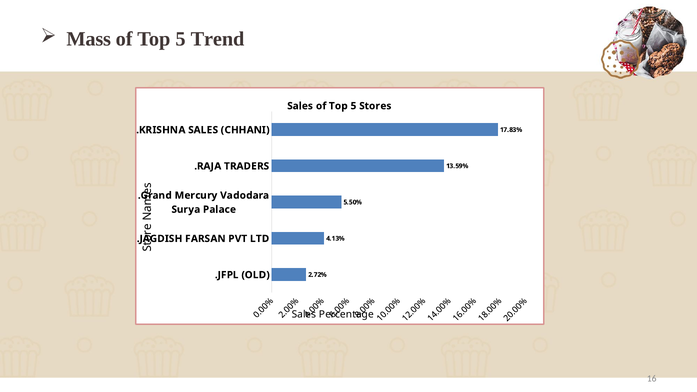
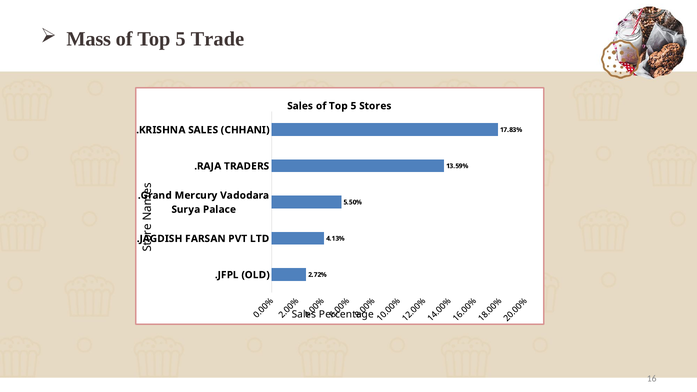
Trend: Trend -> Trade
